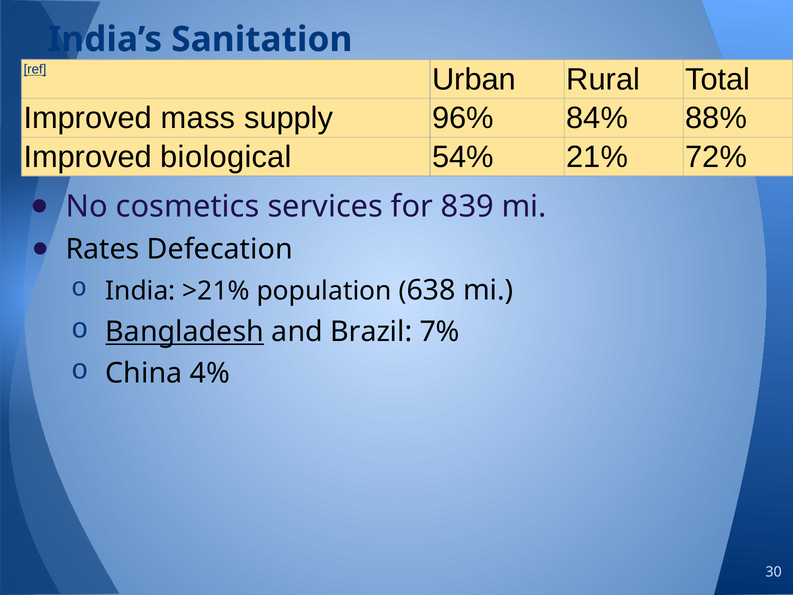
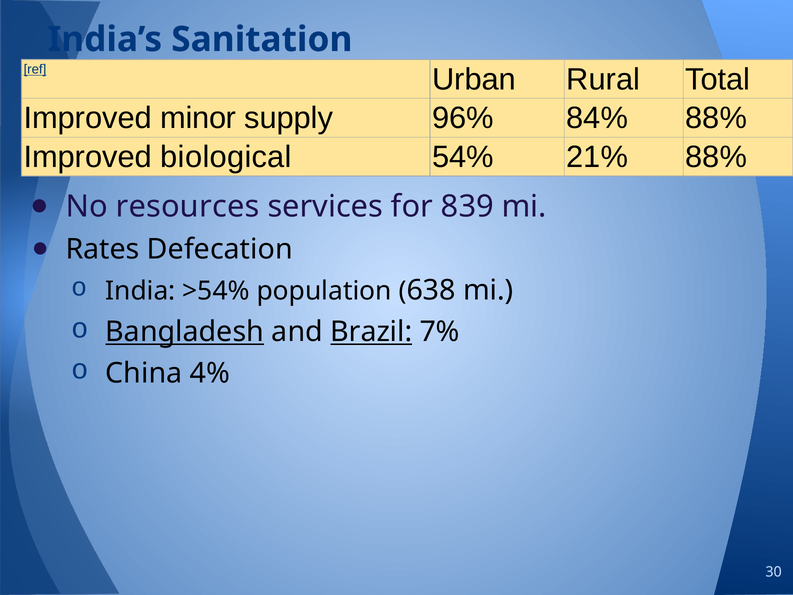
mass: mass -> minor
21% 72%: 72% -> 88%
cosmetics: cosmetics -> resources
>21%: >21% -> >54%
Brazil underline: none -> present
